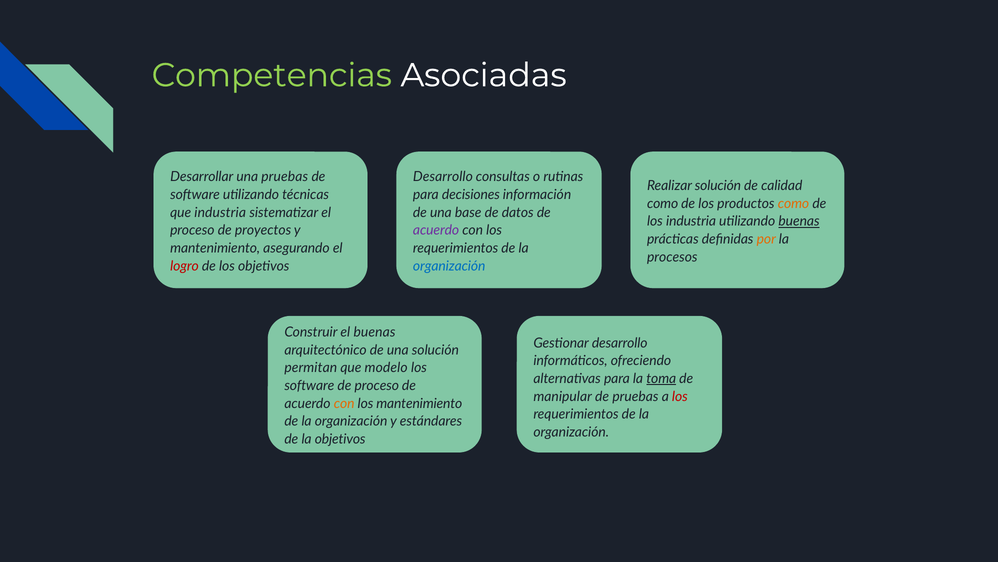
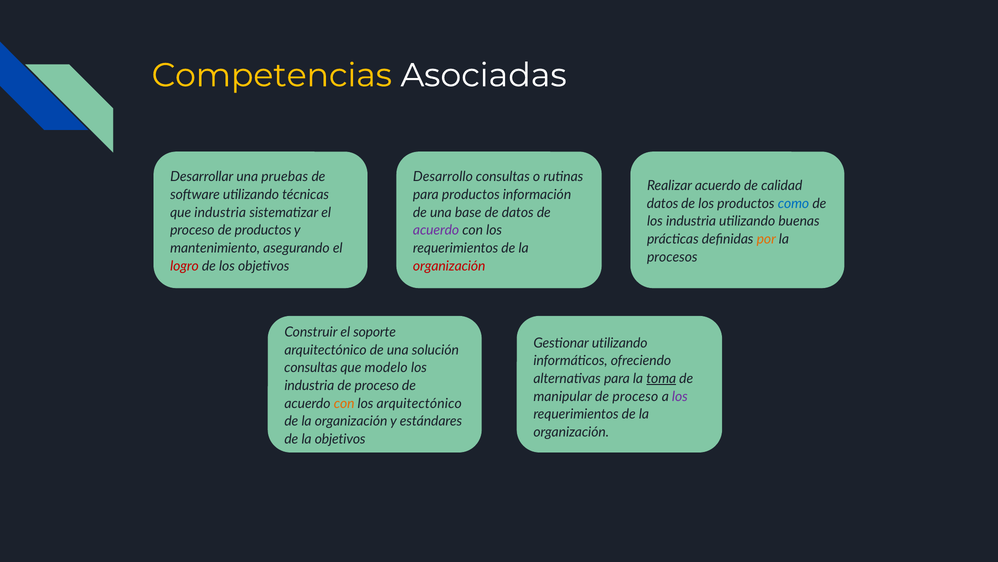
Competencias colour: light green -> yellow
Realizar solución: solución -> acuerdo
para decisiones: decisiones -> productos
como at (663, 203): como -> datos
como at (793, 203) colour: orange -> blue
buenas at (799, 221) underline: present -> none
de proyectos: proyectos -> productos
organización at (449, 266) colour: blue -> red
el buenas: buenas -> soporte
Gestionar desarrollo: desarrollo -> utilizando
permitan at (311, 367): permitan -> consultas
software at (309, 385): software -> industria
pruebas at (635, 396): pruebas -> proceso
los at (680, 396) colour: red -> purple
los mantenimiento: mantenimiento -> arquitectónico
